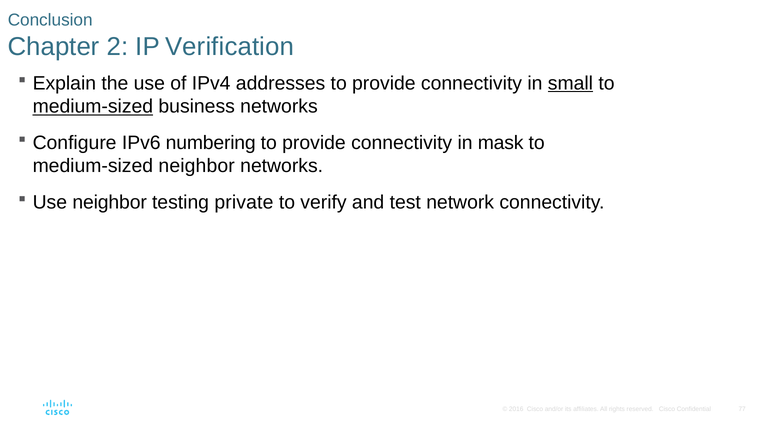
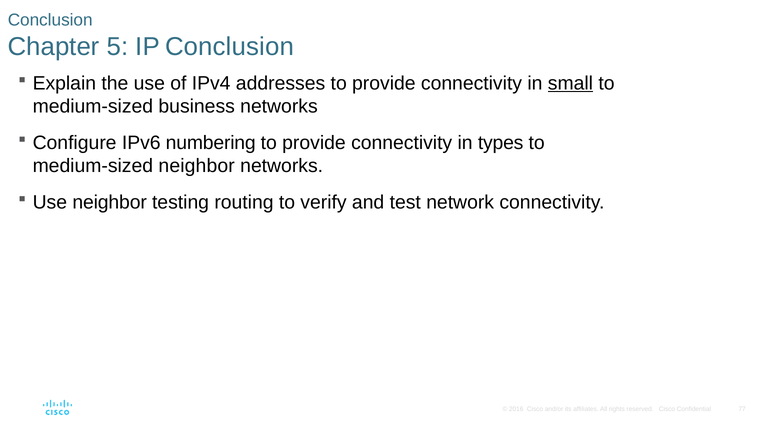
2: 2 -> 5
IP Verification: Verification -> Conclusion
medium-sized at (93, 107) underline: present -> none
mask: mask -> types
private: private -> routing
